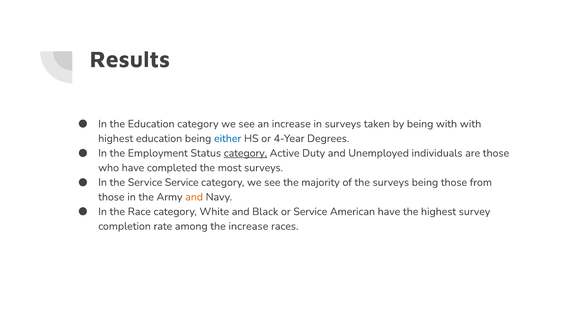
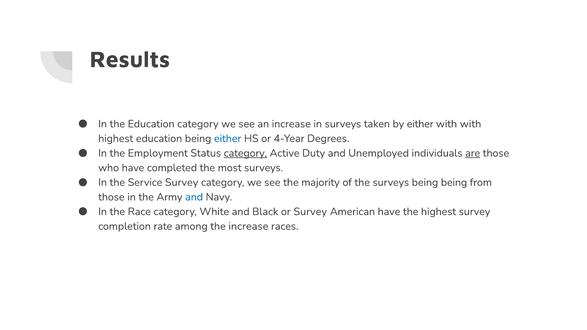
by being: being -> either
are underline: none -> present
Service Service: Service -> Survey
being those: those -> being
and at (194, 197) colour: orange -> blue
or Service: Service -> Survey
